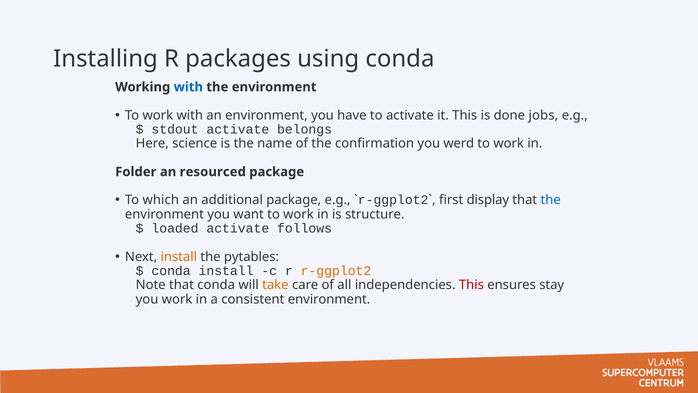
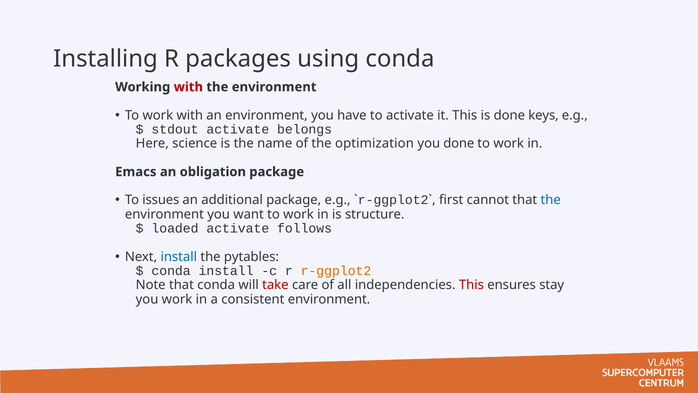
with at (188, 87) colour: blue -> red
jobs: jobs -> keys
confirmation: confirmation -> optimization
you werd: werd -> done
Folder: Folder -> Emacs
resourced: resourced -> obligation
which: which -> issues
display: display -> cannot
install at (179, 256) colour: orange -> blue
take colour: orange -> red
